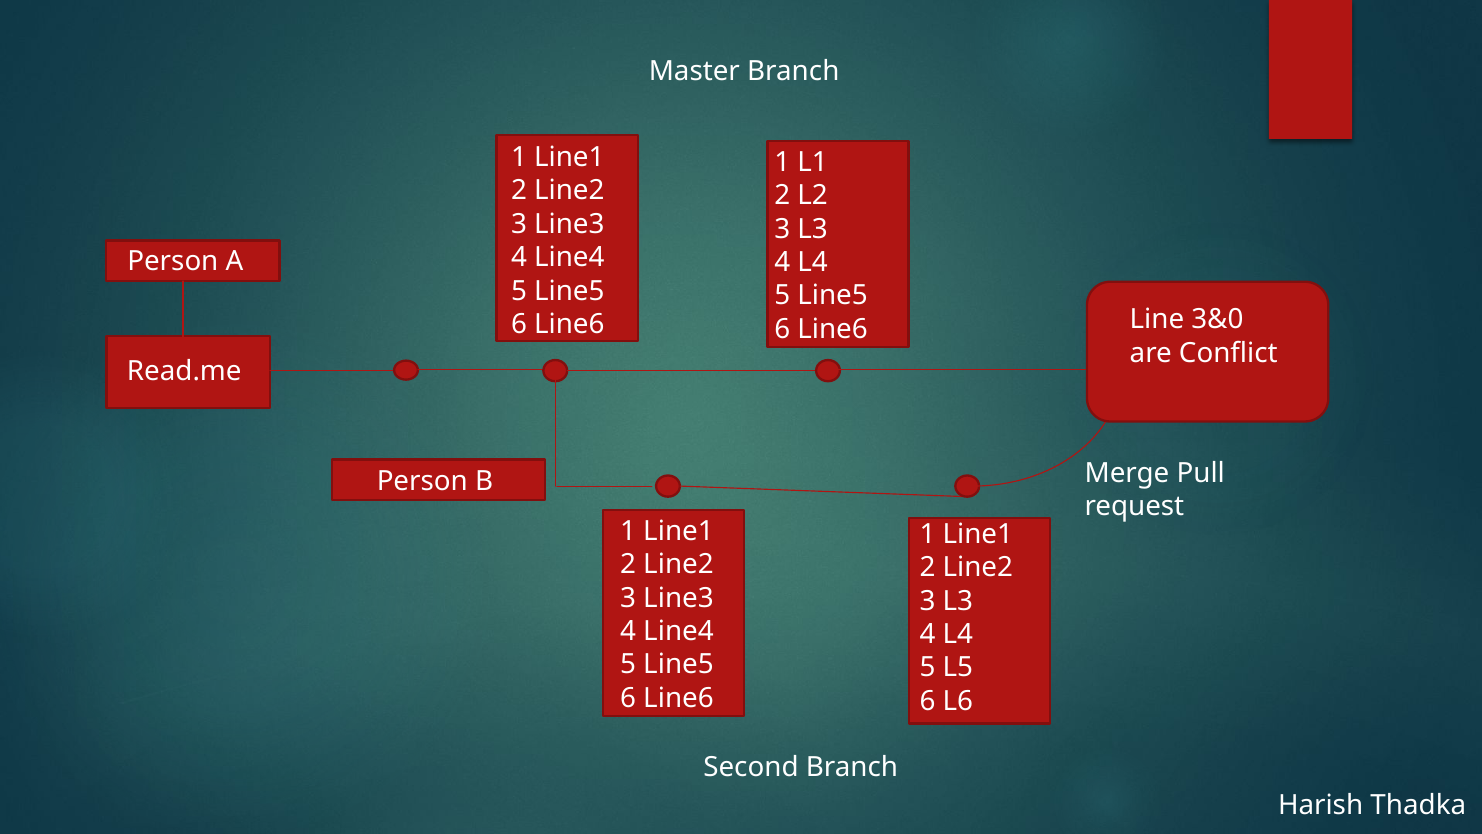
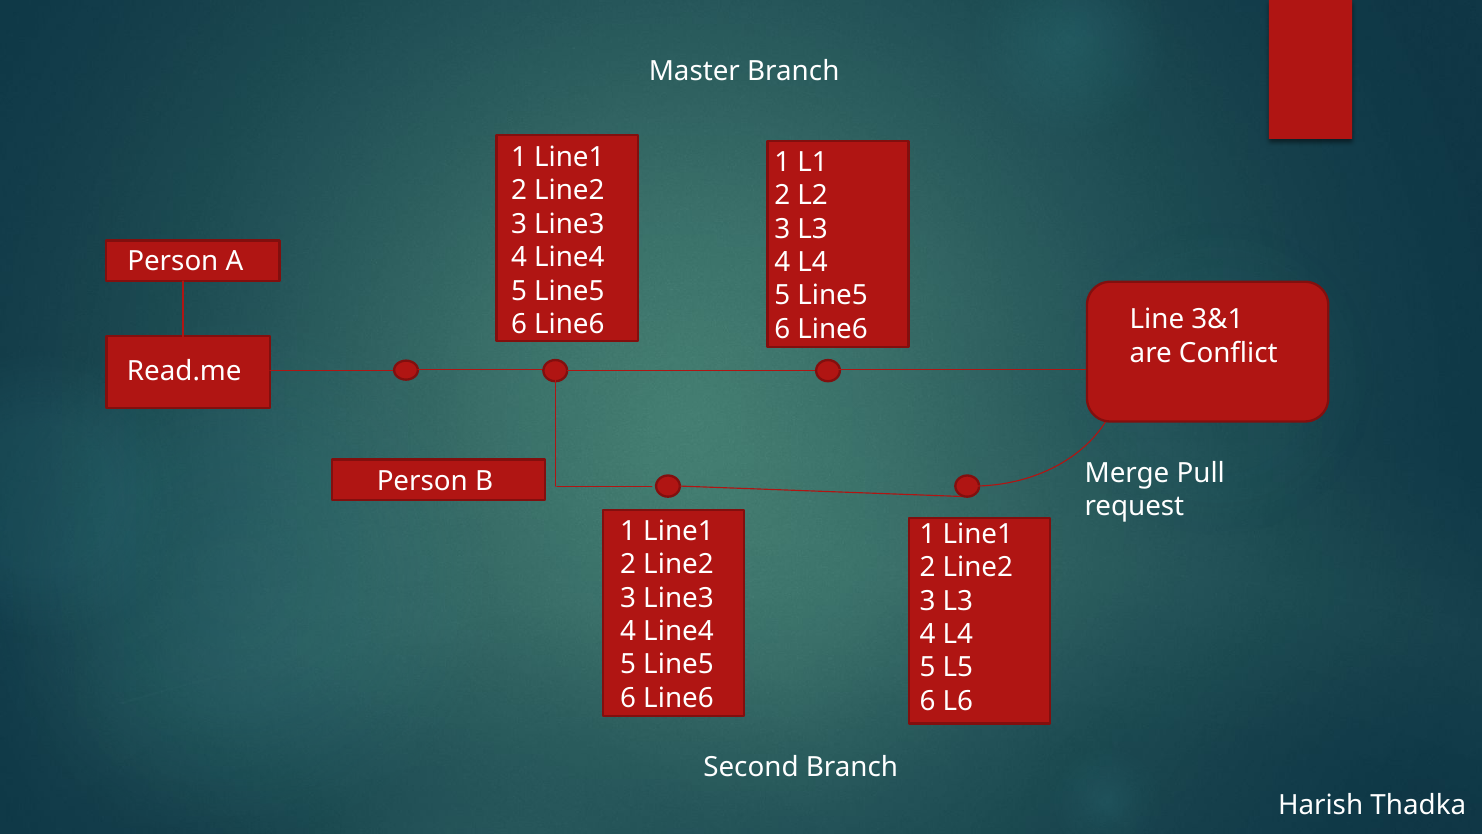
3&0: 3&0 -> 3&1
